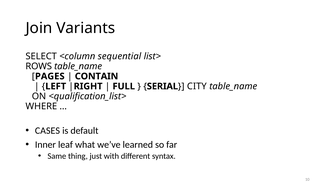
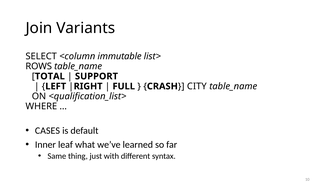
sequential: sequential -> immutable
PAGES: PAGES -> TOTAL
CONTAIN: CONTAIN -> SUPPORT
SERIAL: SERIAL -> CRASH
